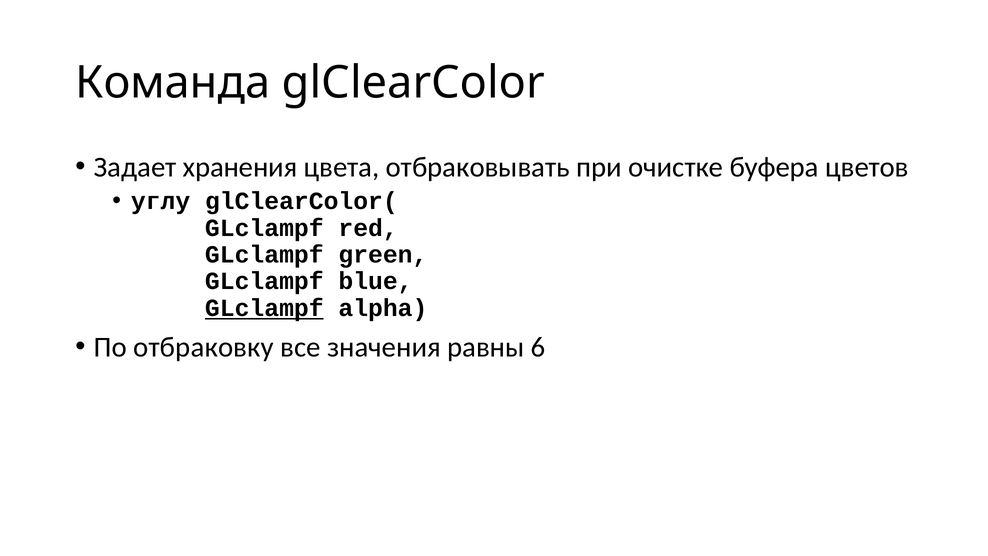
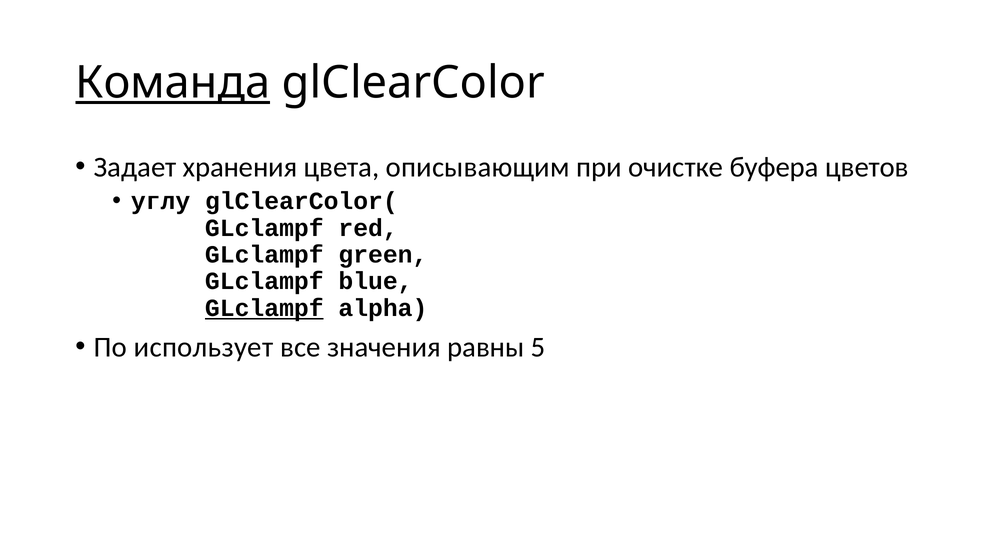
Команда underline: none -> present
отбраковывать: отбраковывать -> описывающим
отбраковку: отбраковку -> использует
6: 6 -> 5
